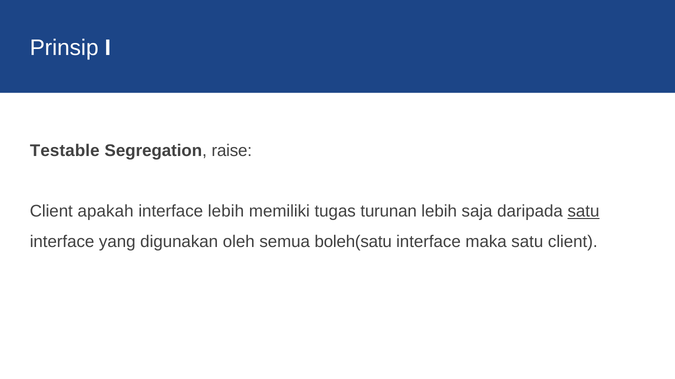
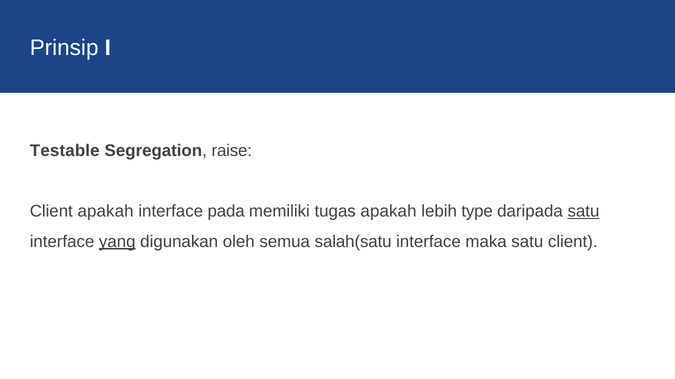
interface lebih: lebih -> pada
tugas turunan: turunan -> apakah
saja: saja -> type
yang underline: none -> present
boleh(satu: boleh(satu -> salah(satu
